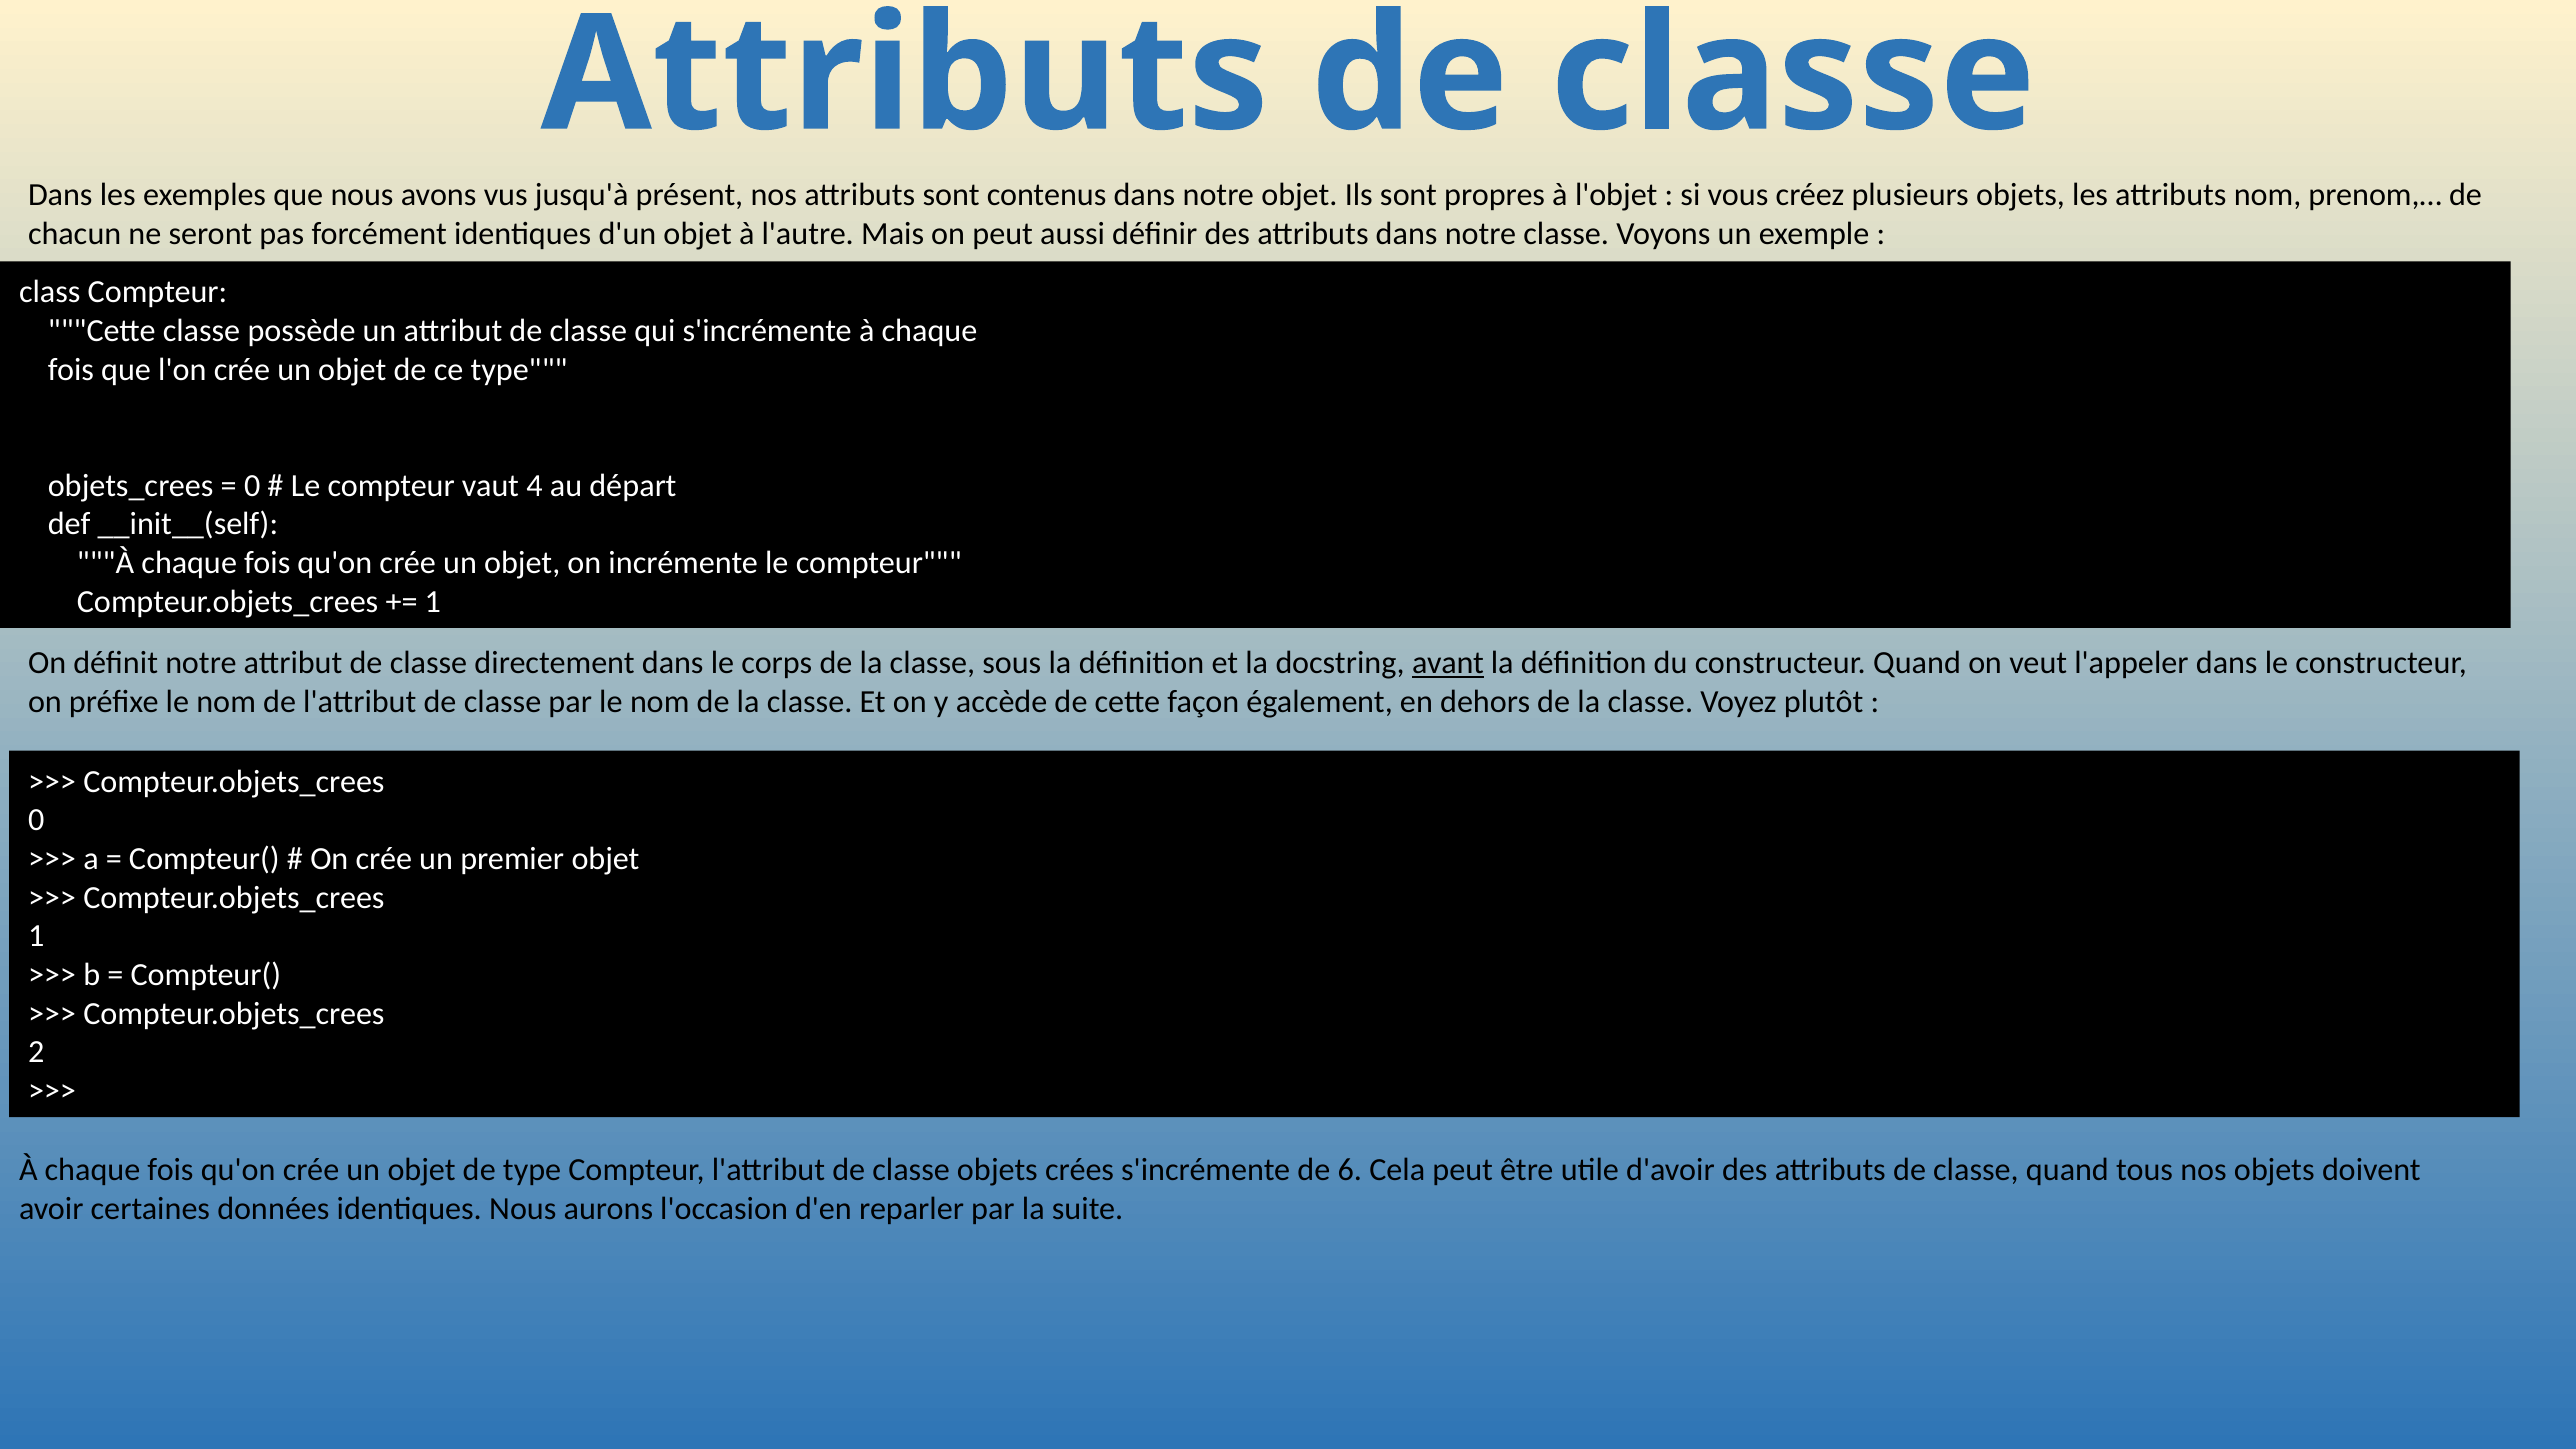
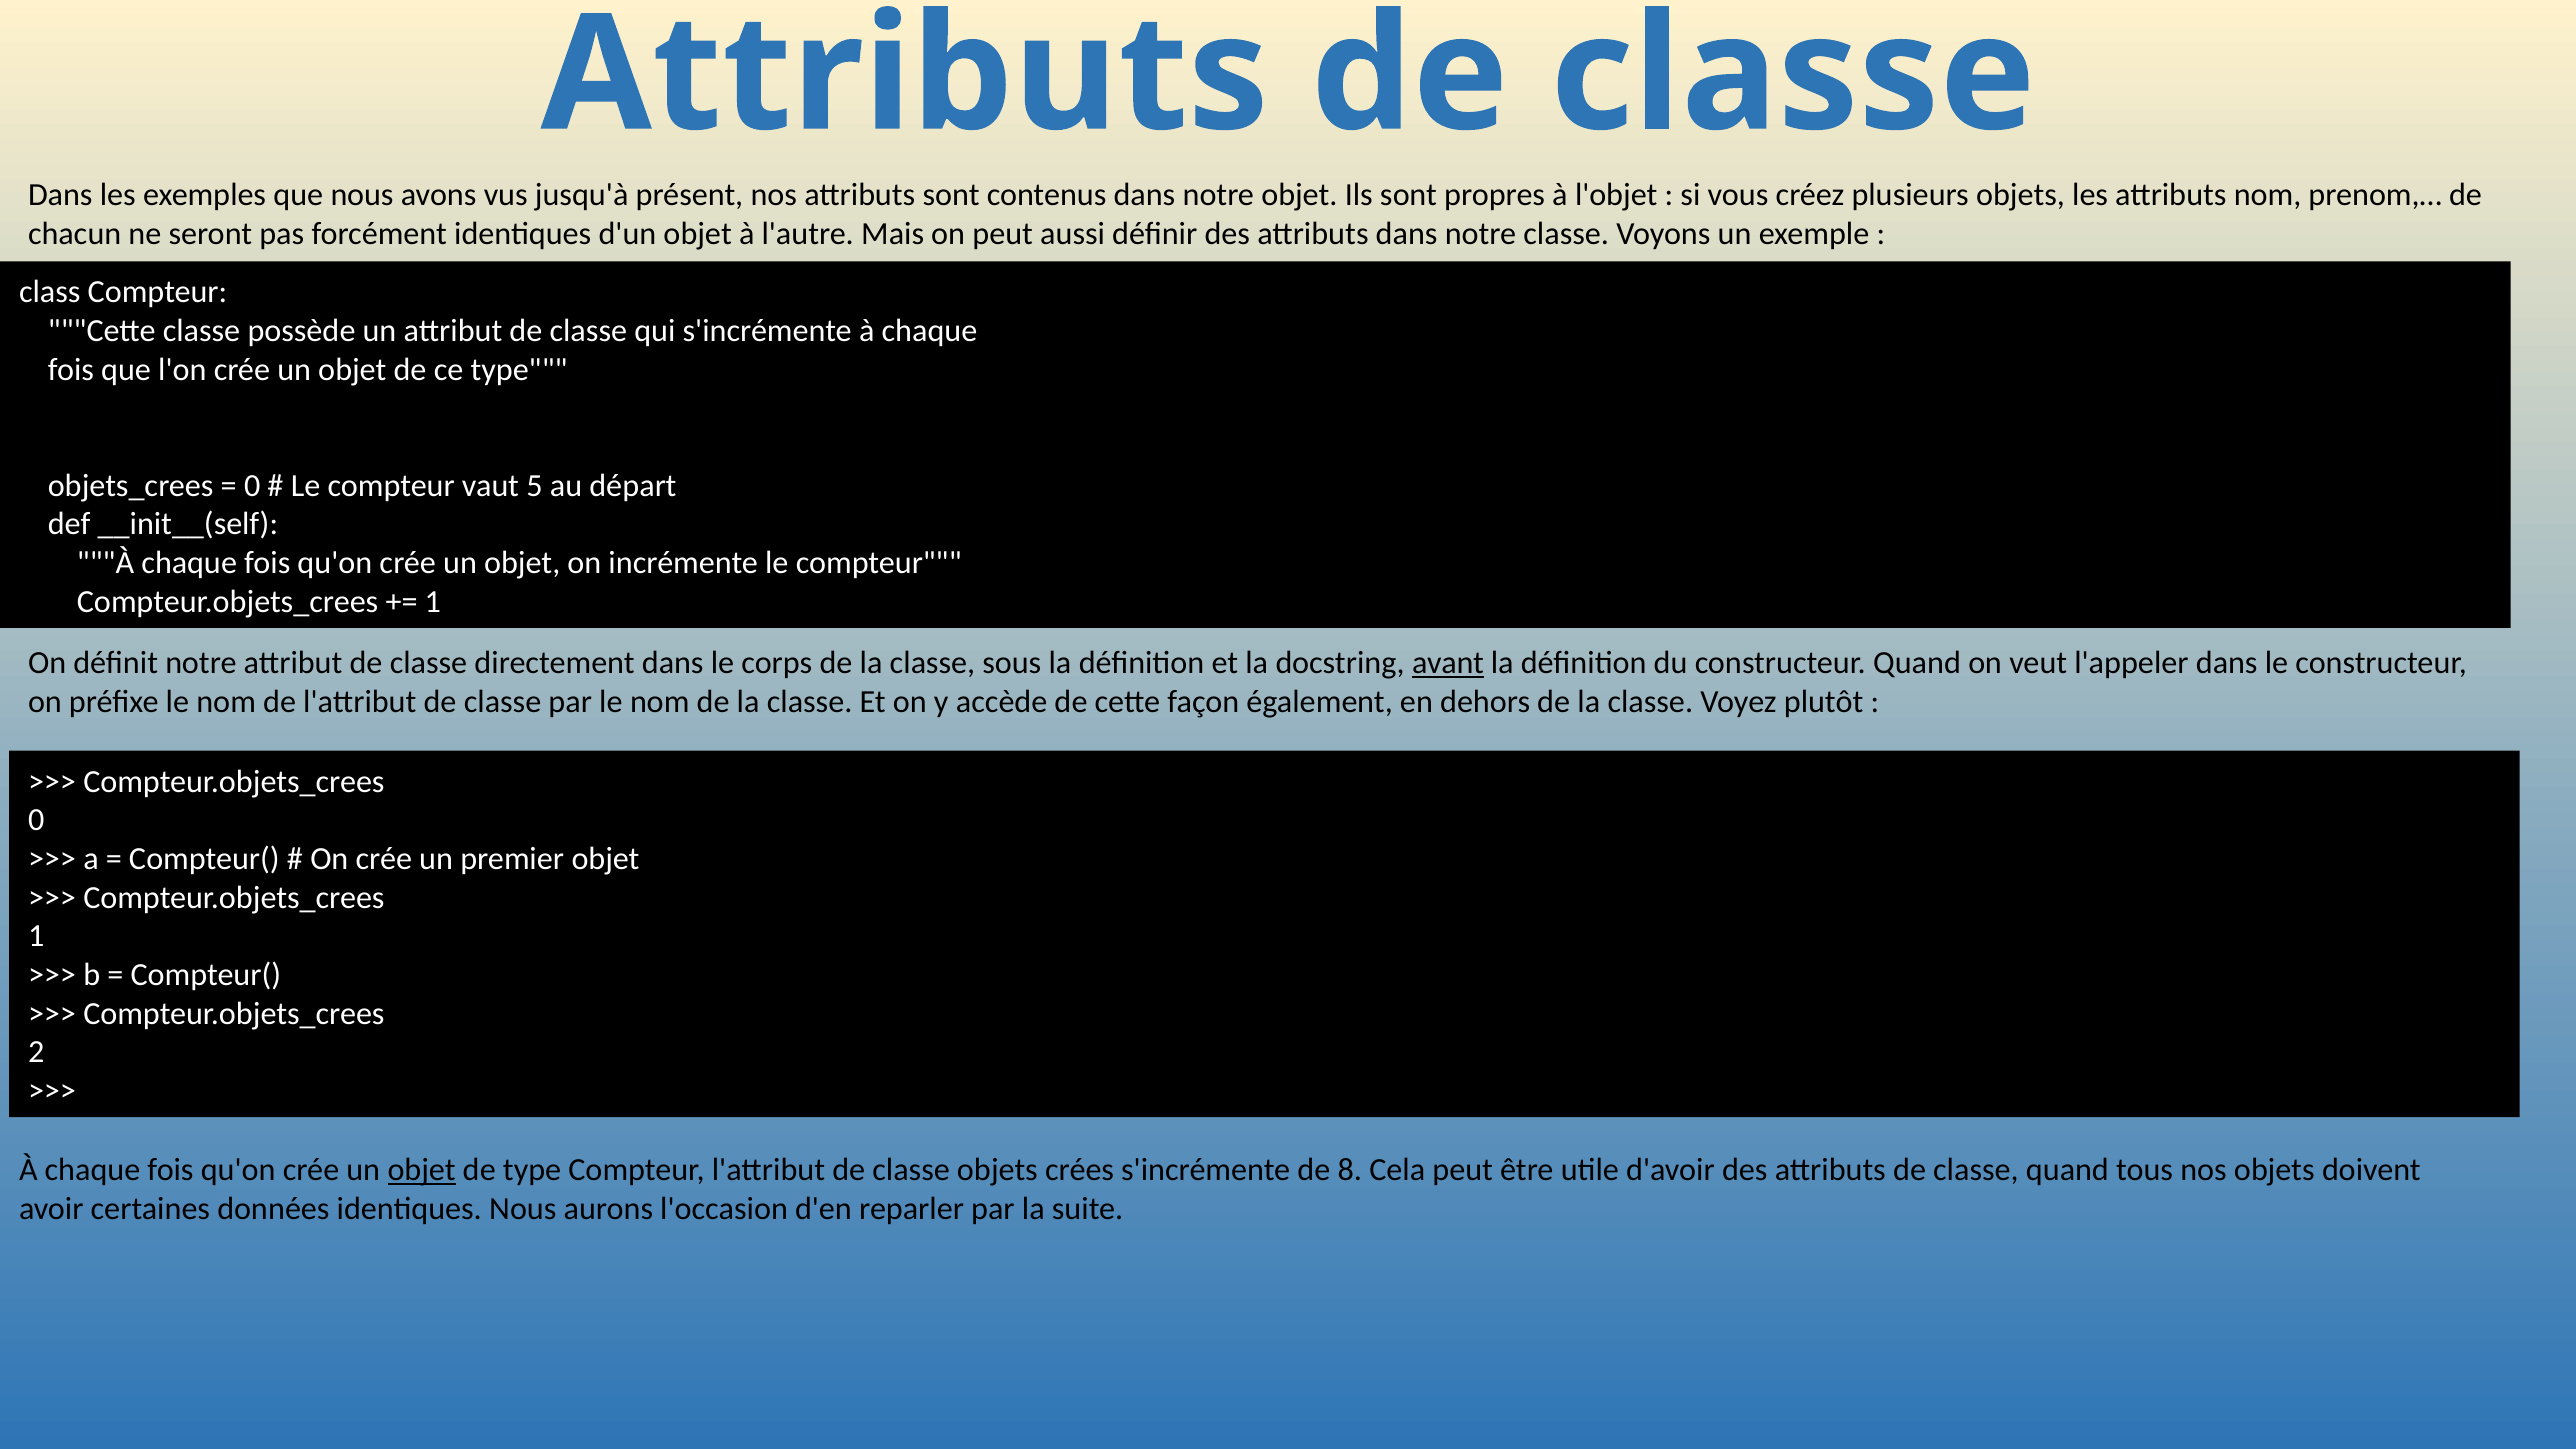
4: 4 -> 5
objet at (422, 1170) underline: none -> present
6: 6 -> 8
